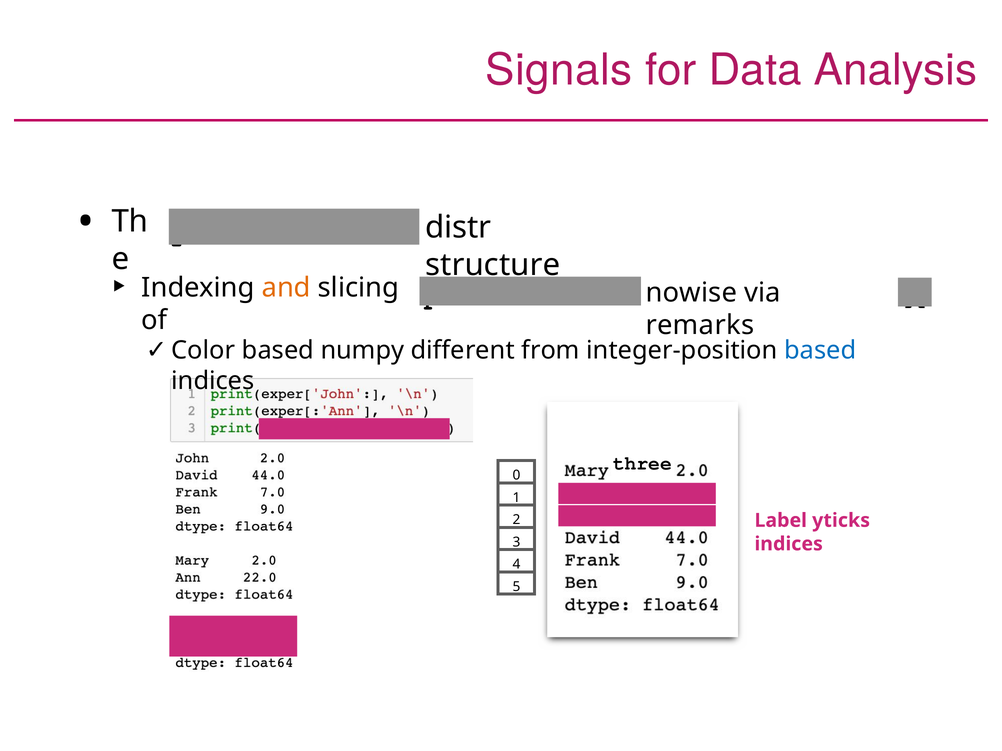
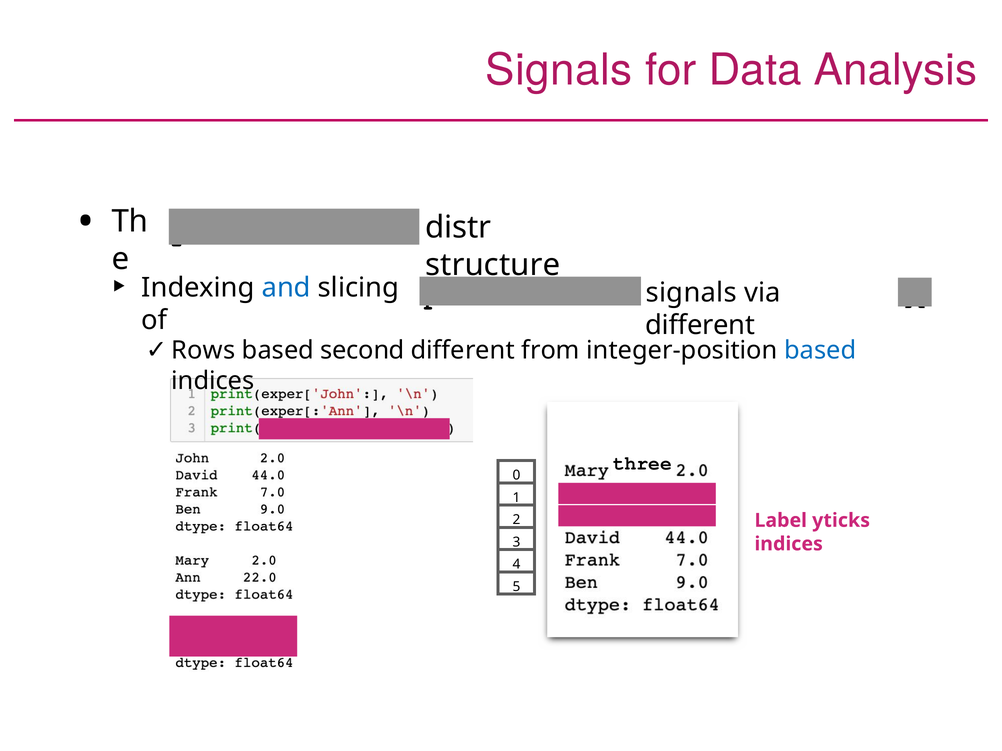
and colour: orange -> blue
nowise at (691, 293): nowise -> signals
remarks at (700, 326): remarks -> different
Color: Color -> Rows
numpy: numpy -> second
